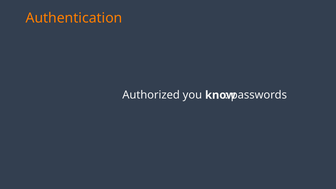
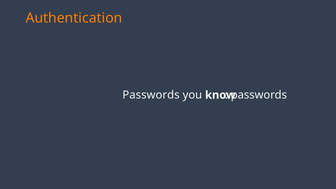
Authorized at (151, 95): Authorized -> Passwords
